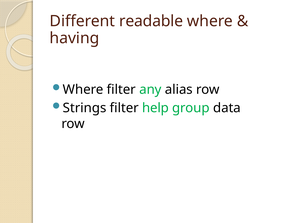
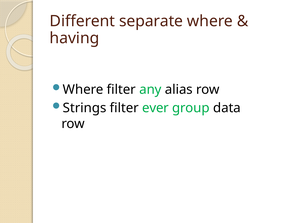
readable: readable -> separate
help: help -> ever
